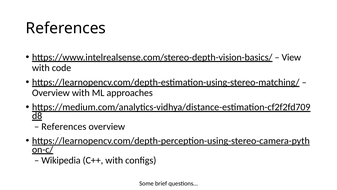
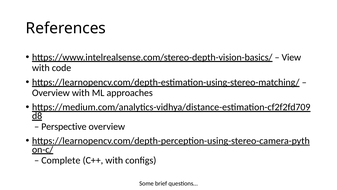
References at (64, 126): References -> Perspective
Wikipedia: Wikipedia -> Complete
